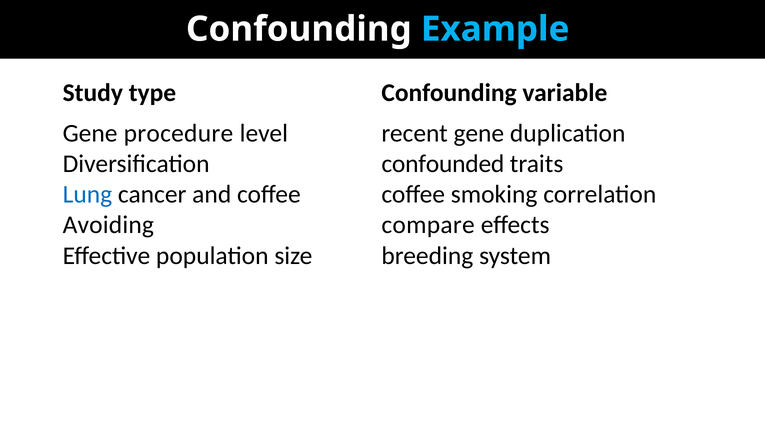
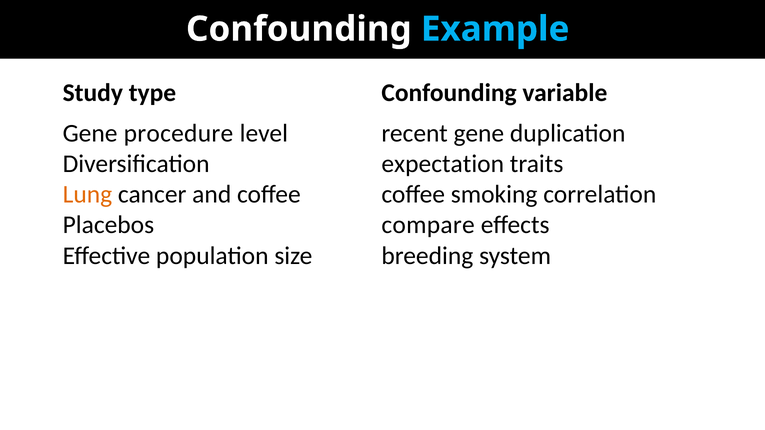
confounded: confounded -> expectation
Lung colour: blue -> orange
Avoiding: Avoiding -> Placebos
